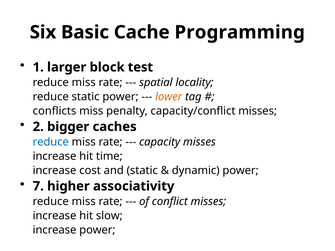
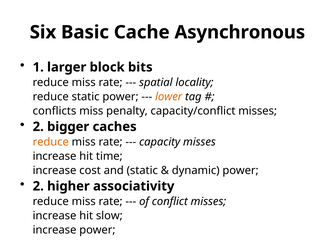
Programming: Programming -> Asynchronous
test: test -> bits
reduce at (51, 142) colour: blue -> orange
7 at (38, 186): 7 -> 2
